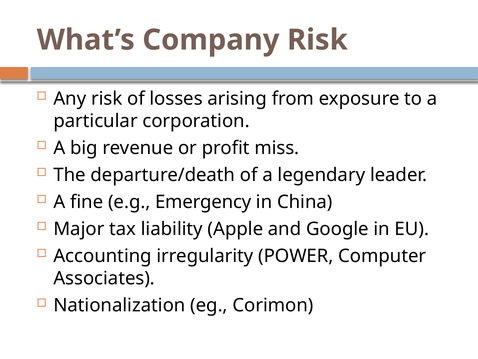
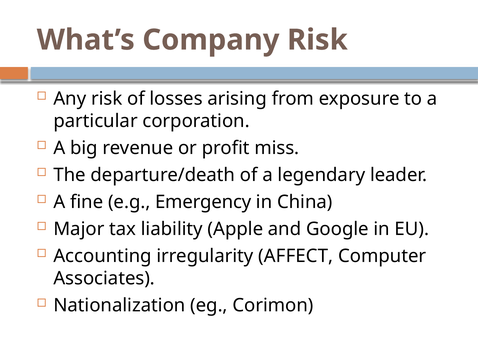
POWER: POWER -> AFFECT
